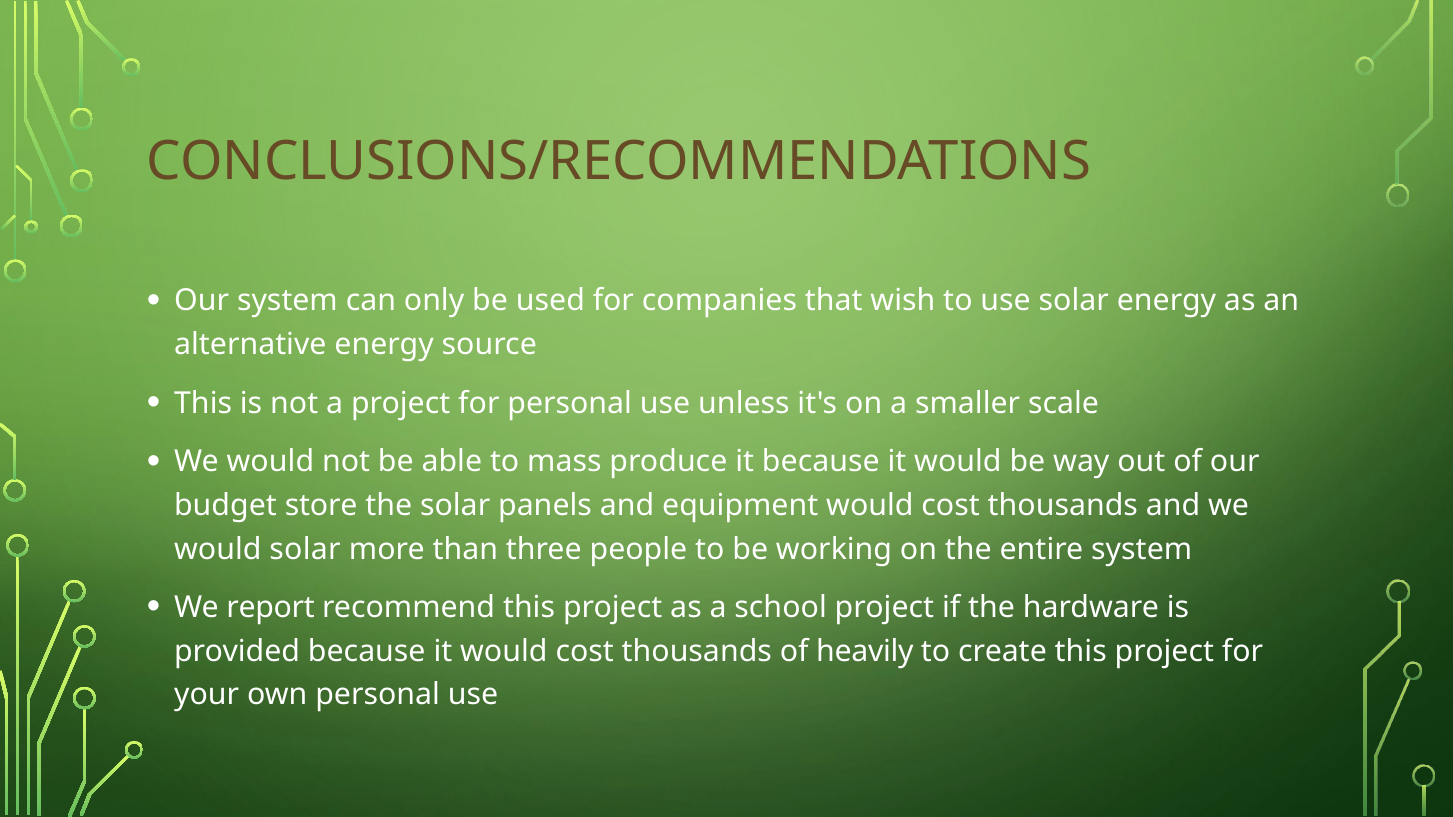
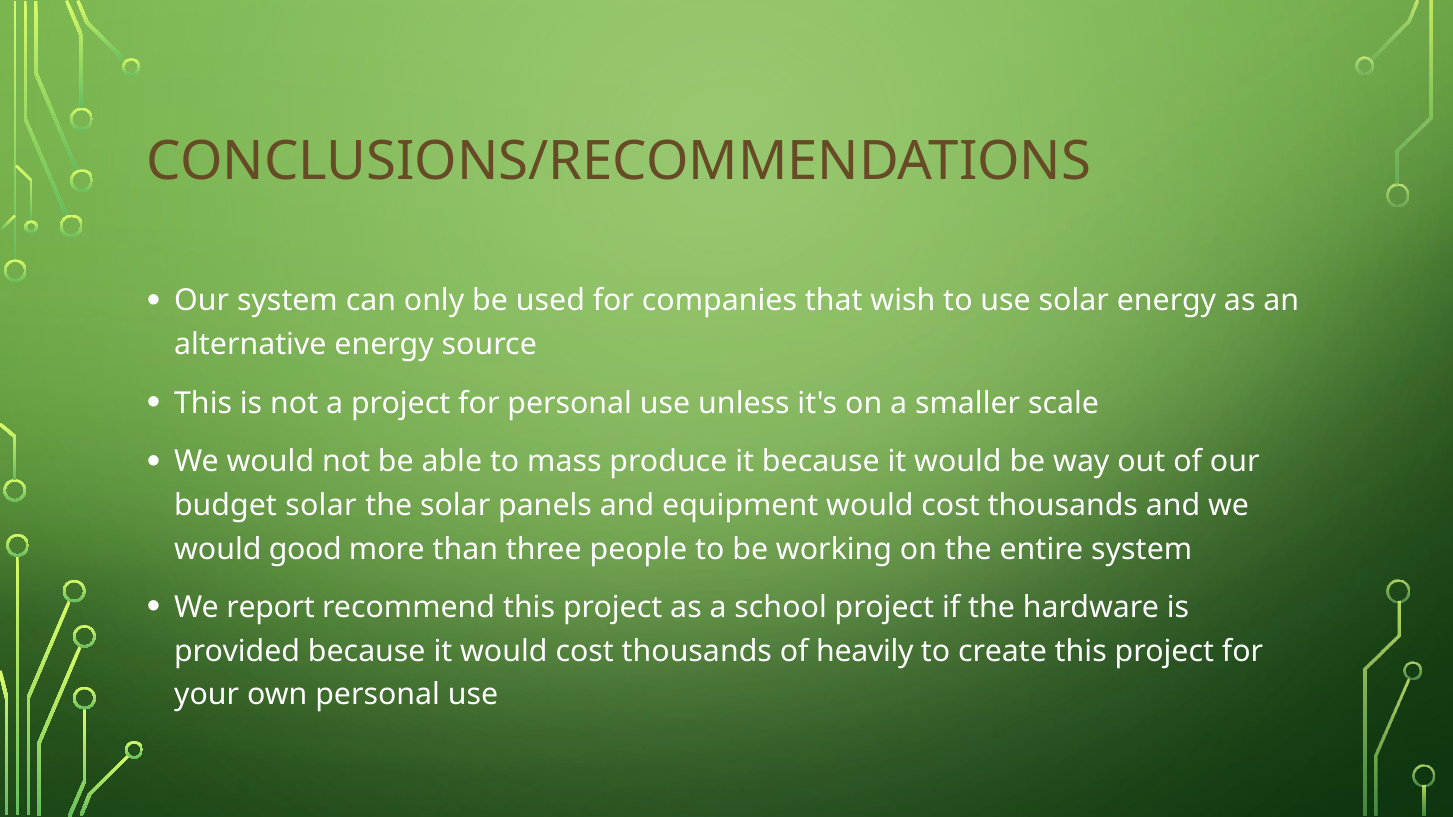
budget store: store -> solar
would solar: solar -> good
